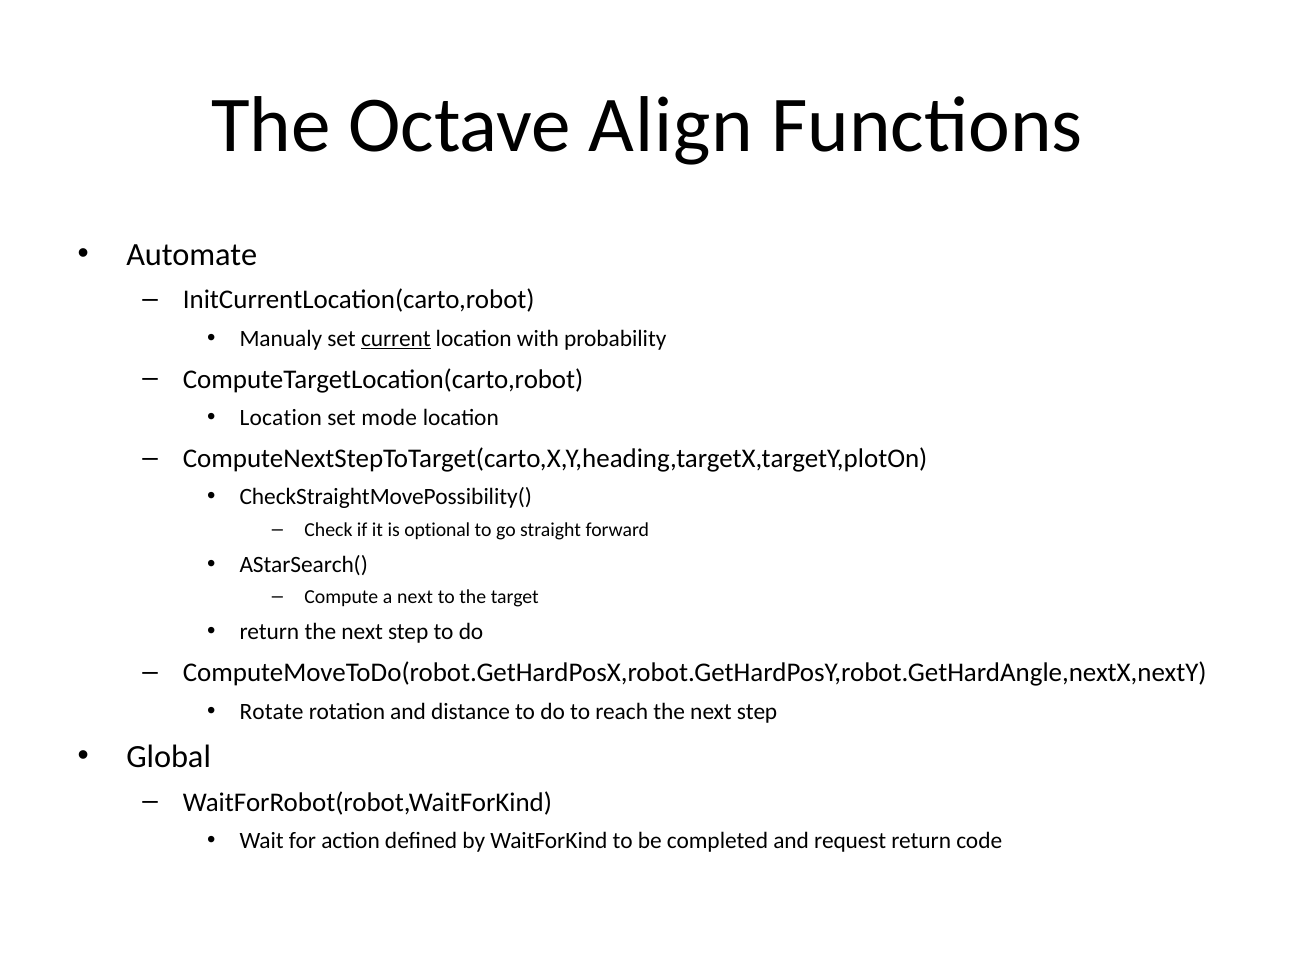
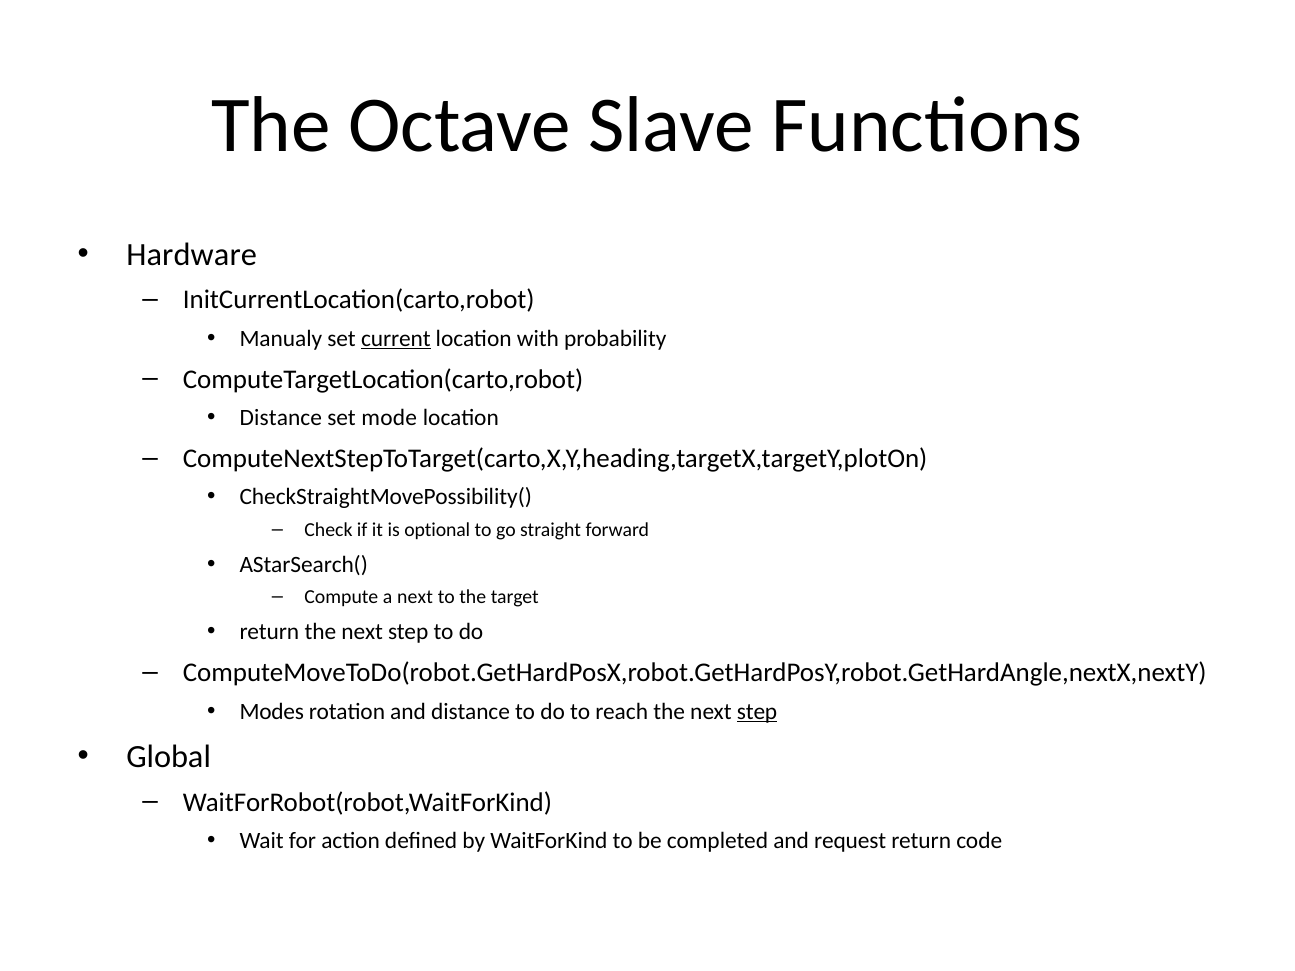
Align: Align -> Slave
Automate: Automate -> Hardware
Location at (281, 418): Location -> Distance
Rotate: Rotate -> Modes
step at (757, 712) underline: none -> present
